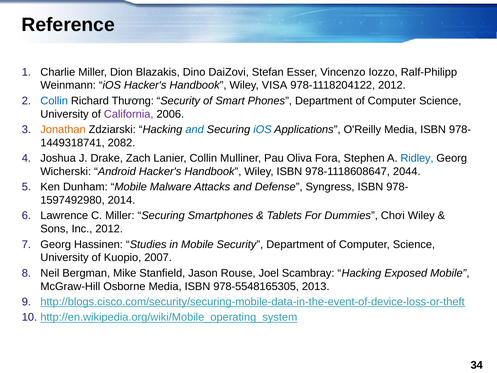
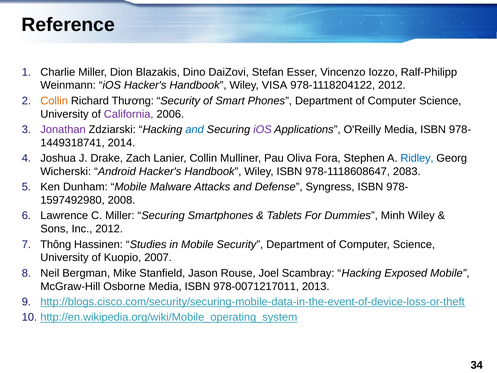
Collin at (54, 101) colour: blue -> orange
Jonathan colour: orange -> purple
iOS at (262, 129) colour: blue -> purple
2082: 2082 -> 2014
2044: 2044 -> 2083
2014: 2014 -> 2008
Chơi: Chơi -> Minh
Georg at (56, 244): Georg -> Thông
978-5548165305: 978-5548165305 -> 978-0071217011
